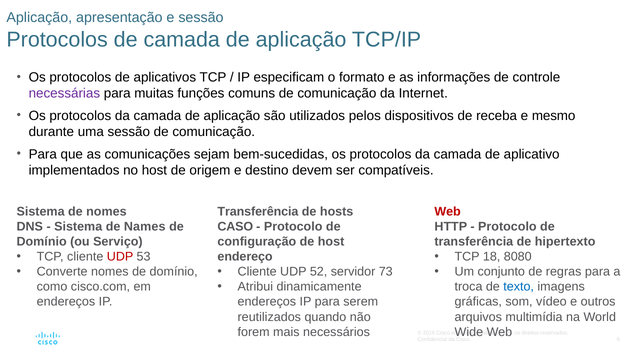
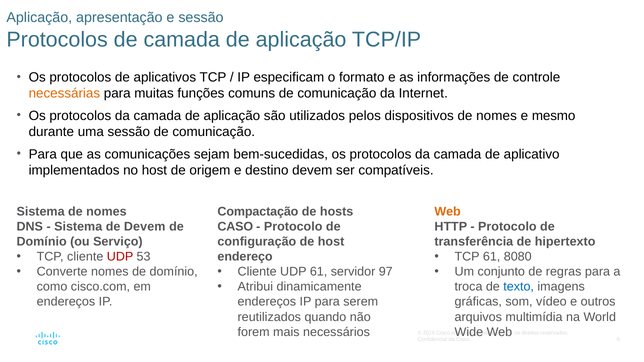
necessárias colour: purple -> orange
dispositivos de receba: receba -> nomes
Transferência at (258, 212): Transferência -> Compactação
Web at (448, 212) colour: red -> orange
de Names: Names -> Devem
TCP 18: 18 -> 61
UDP 52: 52 -> 61
73: 73 -> 97
